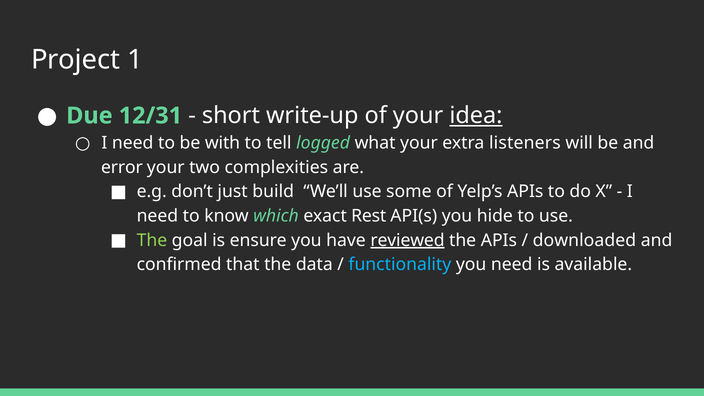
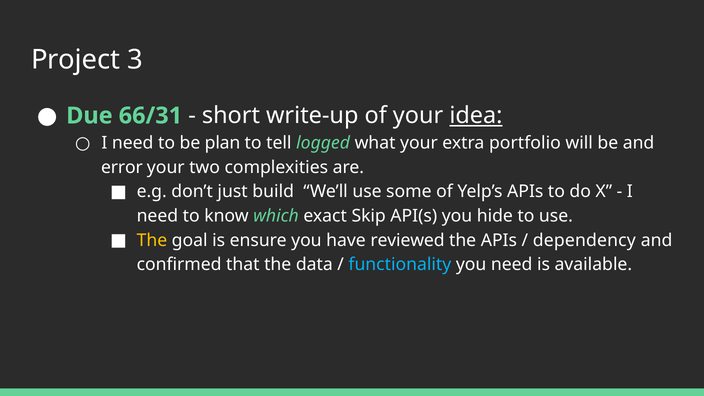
1: 1 -> 3
12/31: 12/31 -> 66/31
with: with -> plan
listeners: listeners -> portfolio
Rest: Rest -> Skip
The at (152, 240) colour: light green -> yellow
reviewed underline: present -> none
downloaded: downloaded -> dependency
